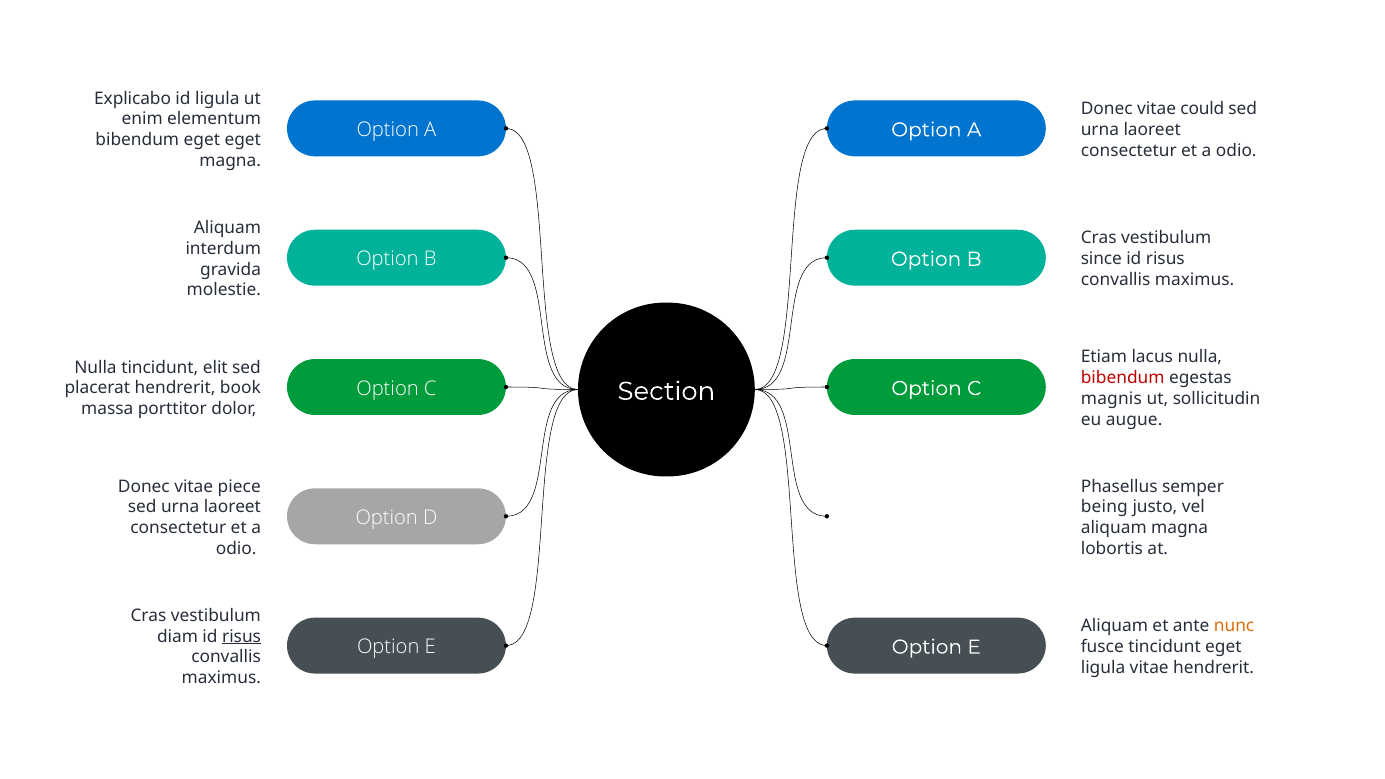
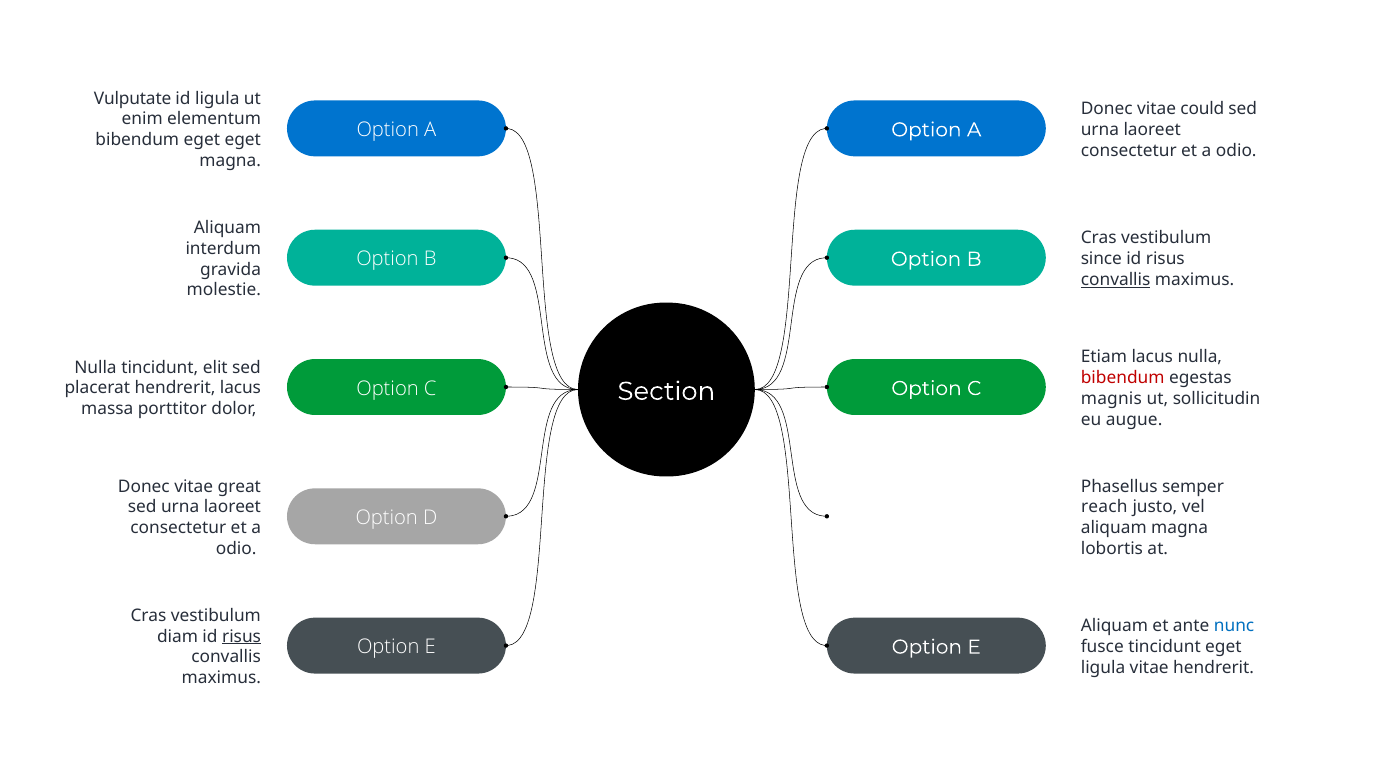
Explicabo: Explicabo -> Vulputate
convallis at (1116, 280) underline: none -> present
hendrerit book: book -> lacus
piece: piece -> great
being: being -> reach
nunc colour: orange -> blue
